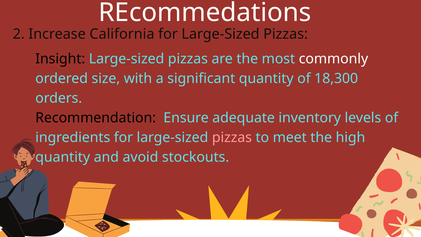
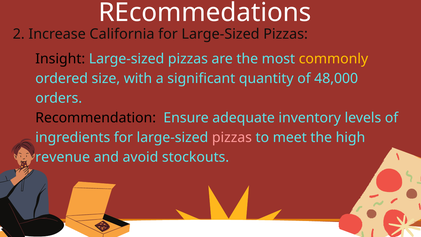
commonly colour: white -> yellow
18,300: 18,300 -> 48,000
quantity at (63, 157): quantity -> revenue
